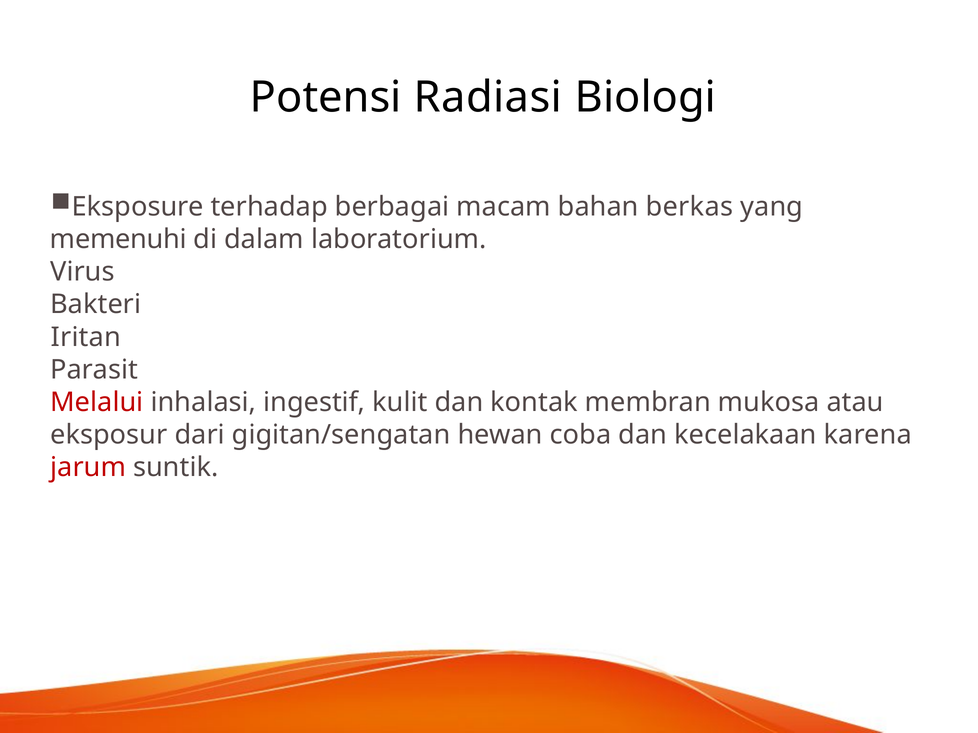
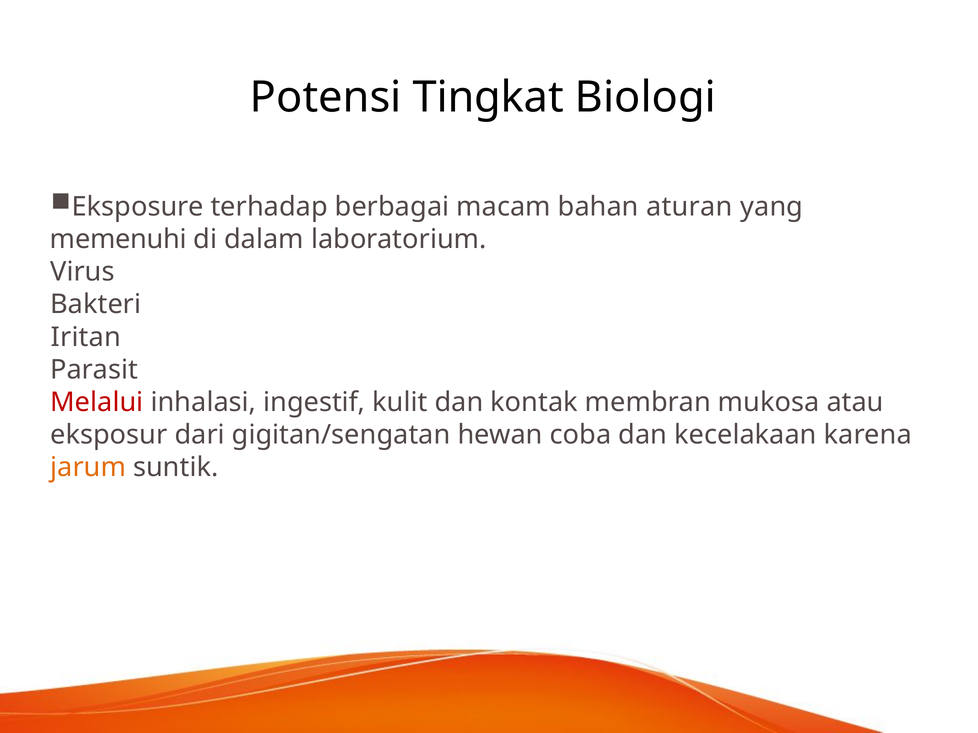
Radiasi: Radiasi -> Tingkat
berkas: berkas -> aturan
jarum colour: red -> orange
